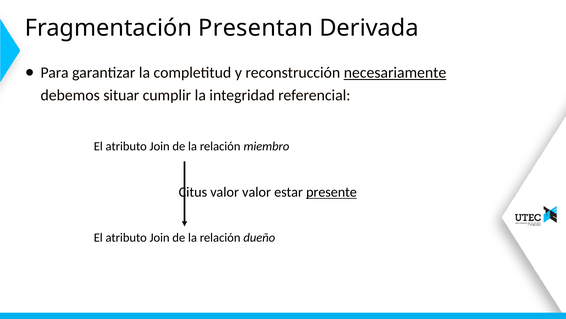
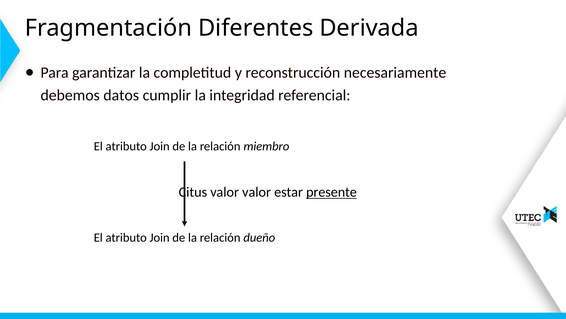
Presentan: Presentan -> Diferentes
necesariamente underline: present -> none
situar: situar -> datos
